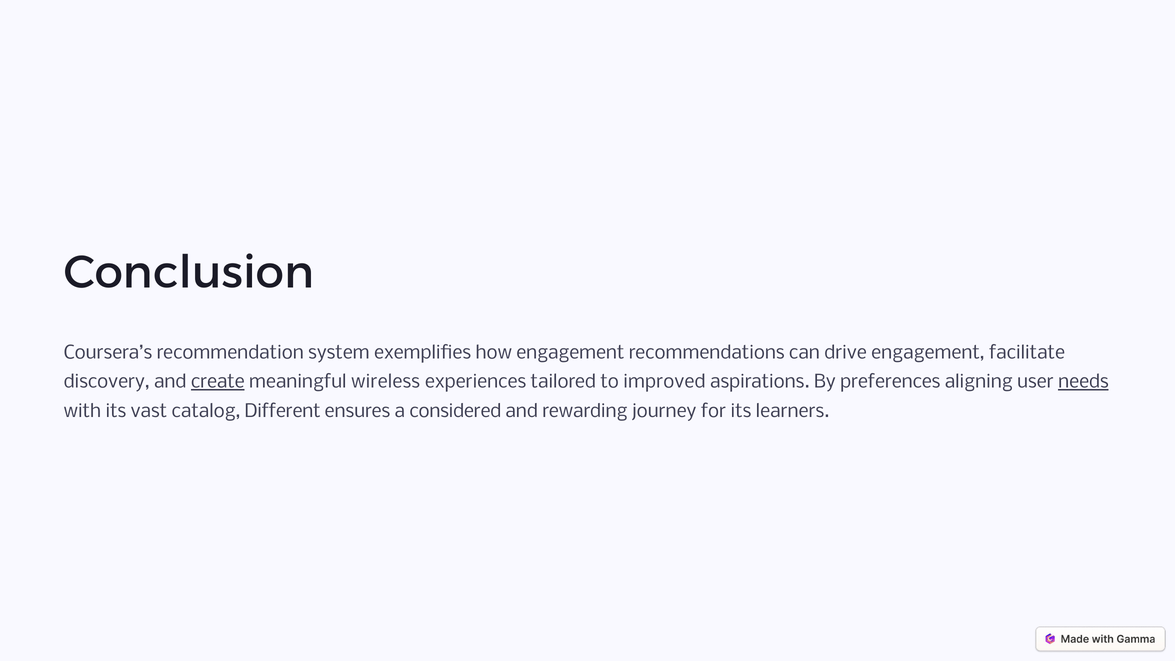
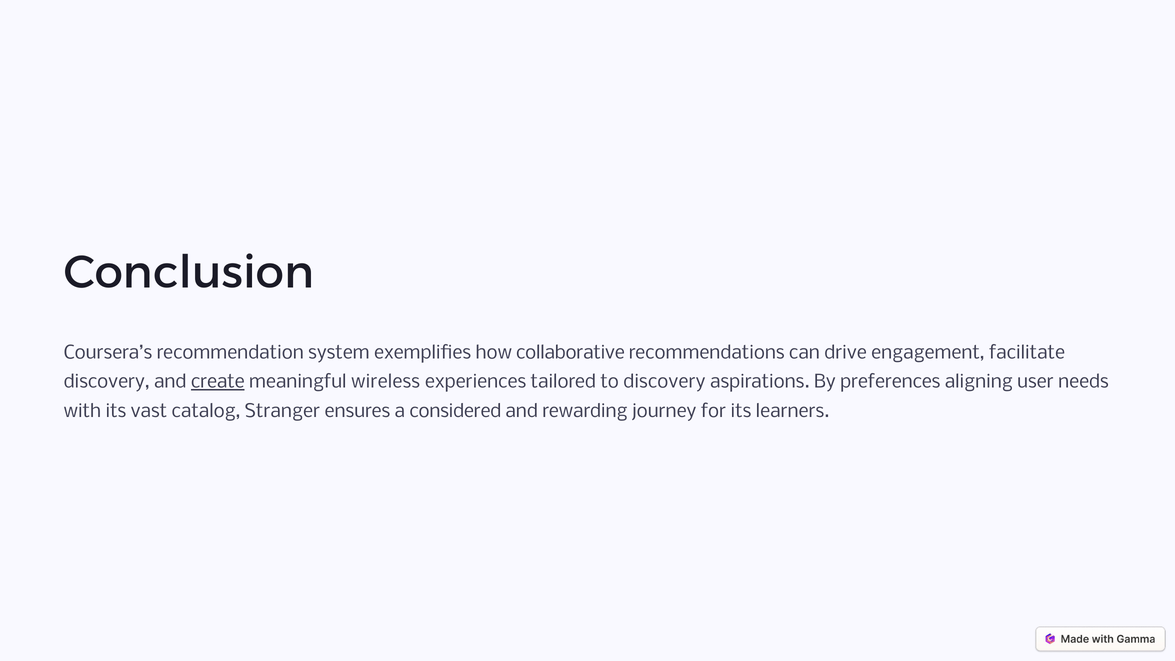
how engagement: engagement -> collaborative
to improved: improved -> discovery
needs underline: present -> none
Different: Different -> Stranger
